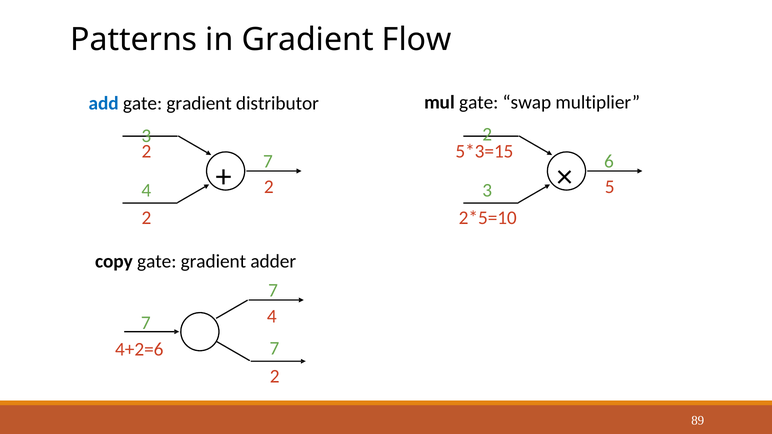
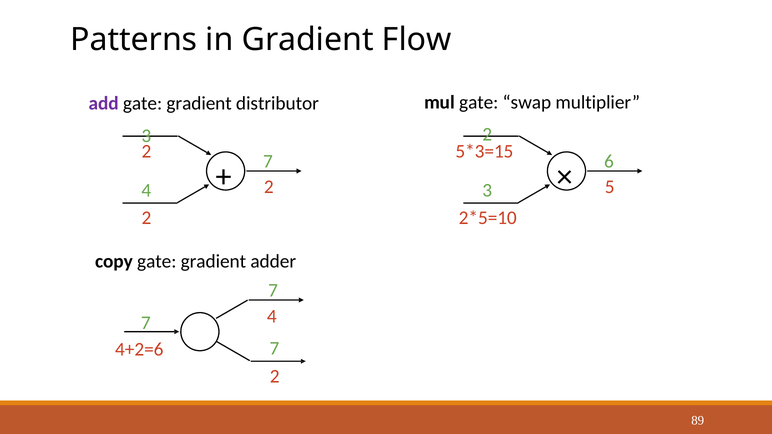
add colour: blue -> purple
